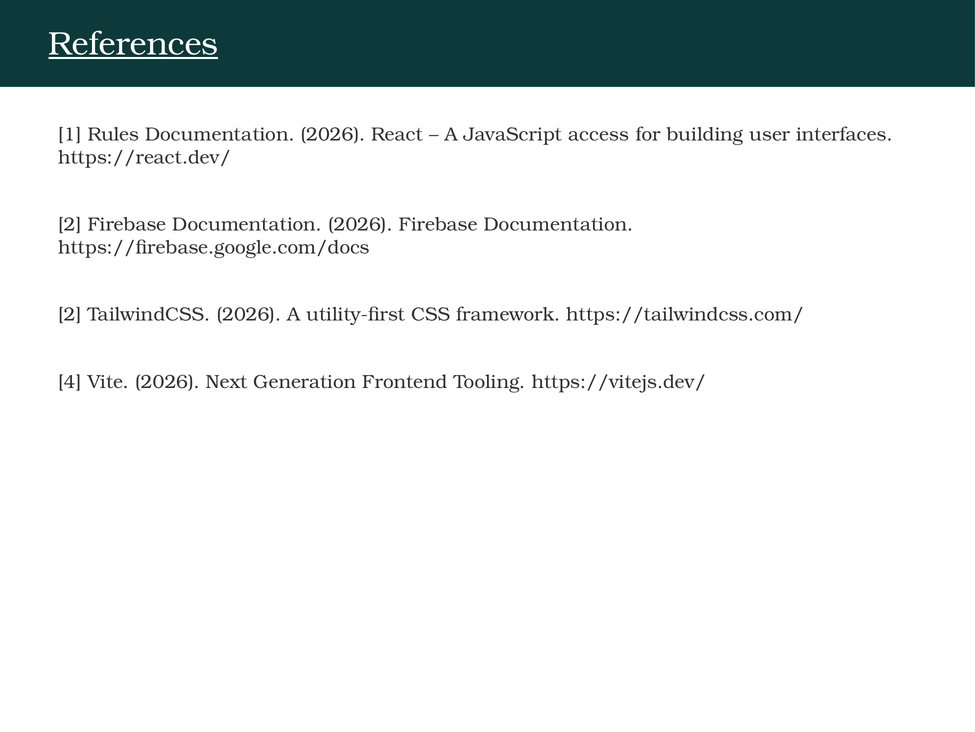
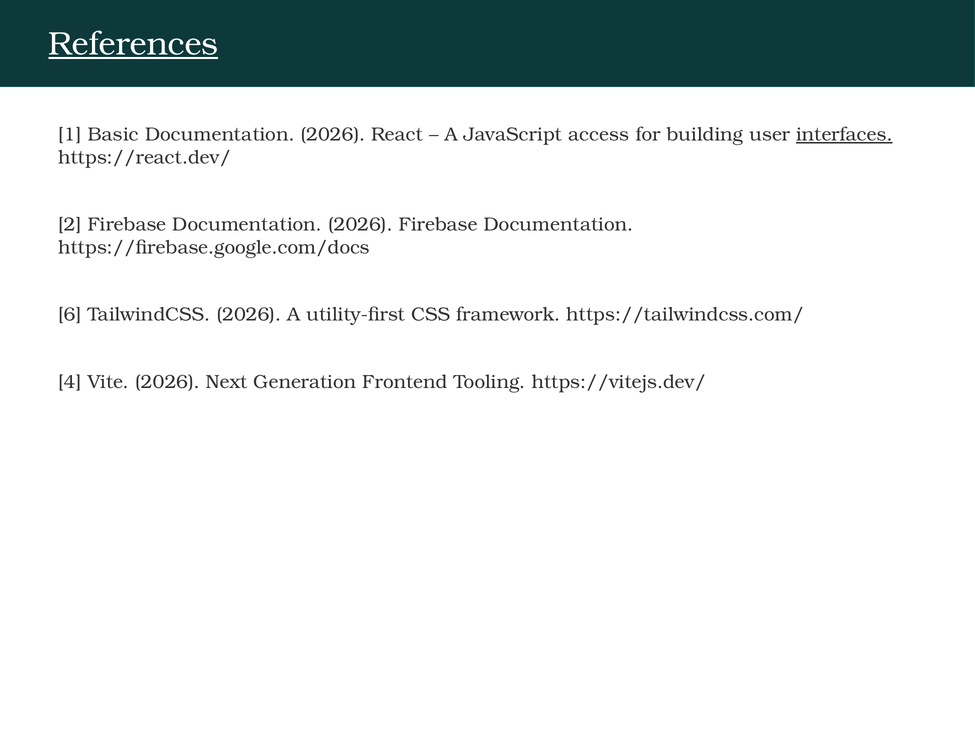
Rules: Rules -> Basic
interfaces underline: none -> present
2 at (70, 314): 2 -> 6
